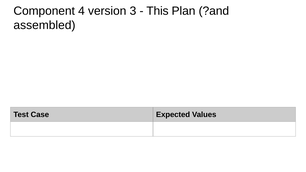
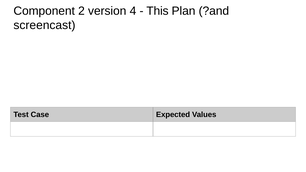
4: 4 -> 2
3: 3 -> 4
assembled: assembled -> screencast
